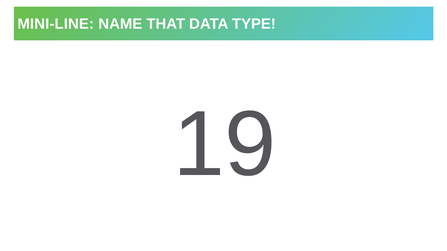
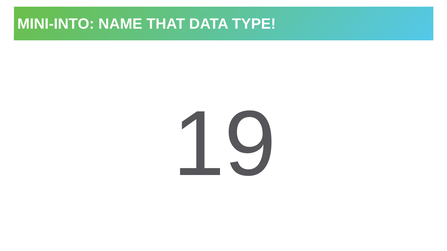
MINI-LINE: MINI-LINE -> MINI-INTO
